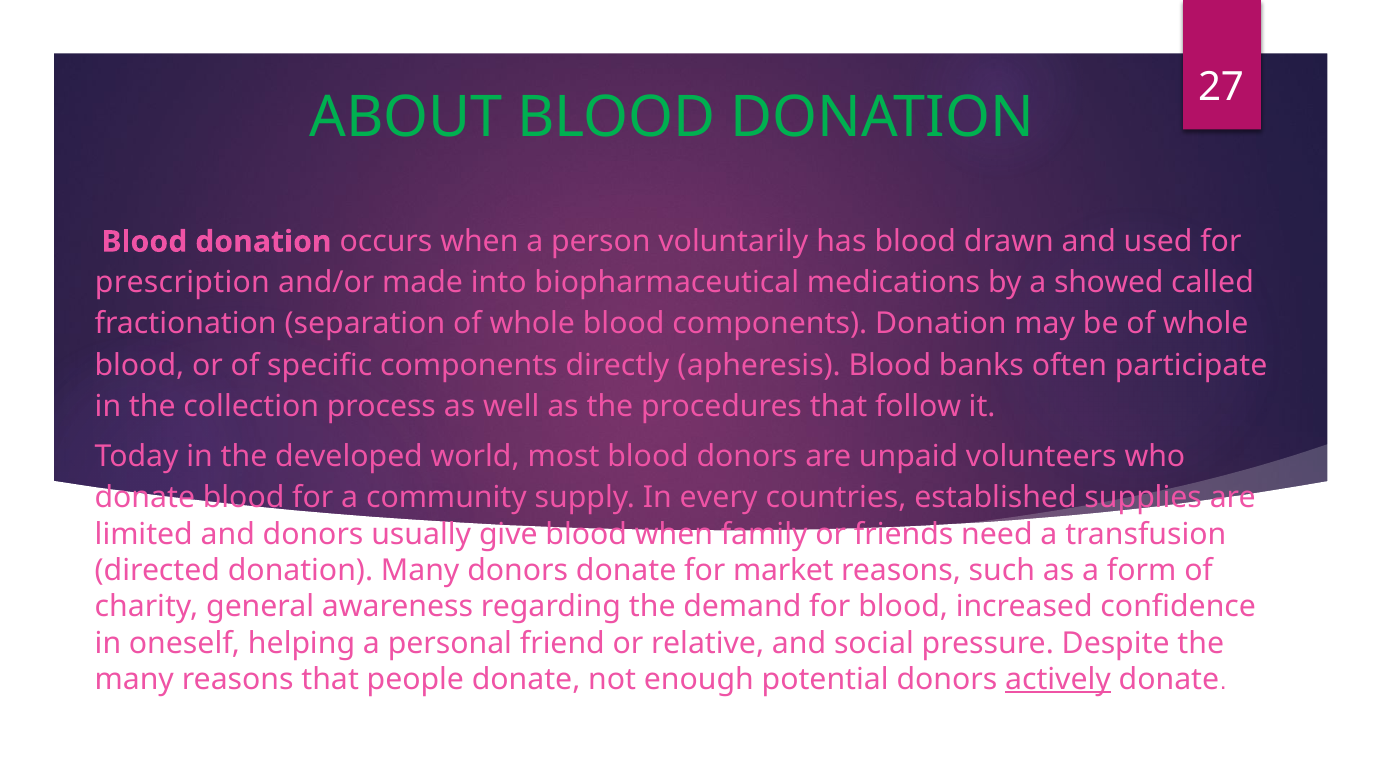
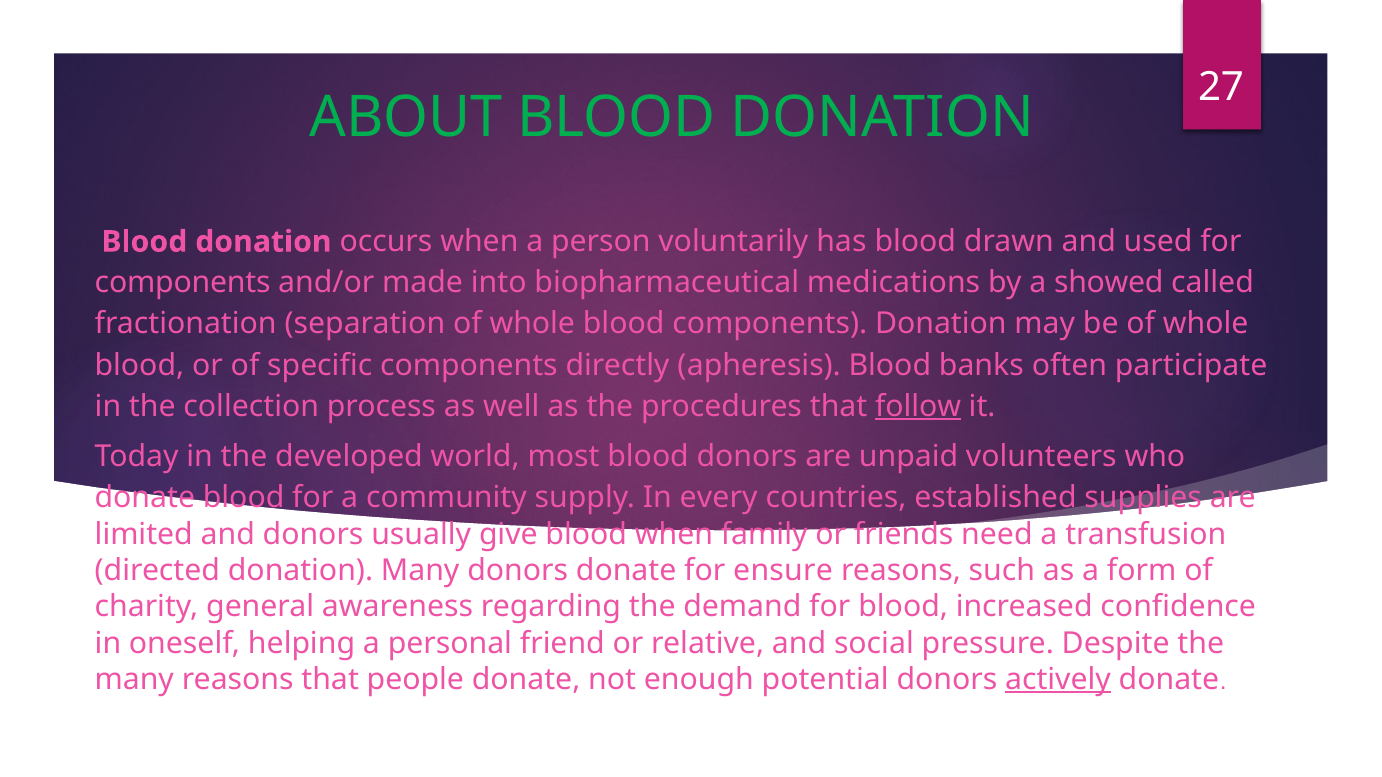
prescription at (182, 283): prescription -> components
follow underline: none -> present
market: market -> ensure
